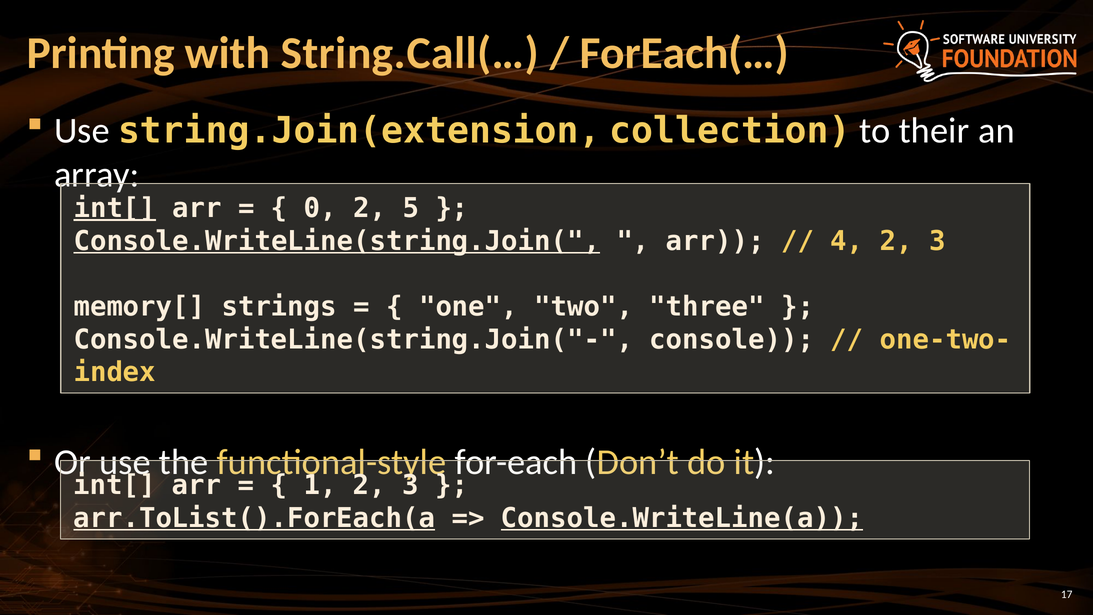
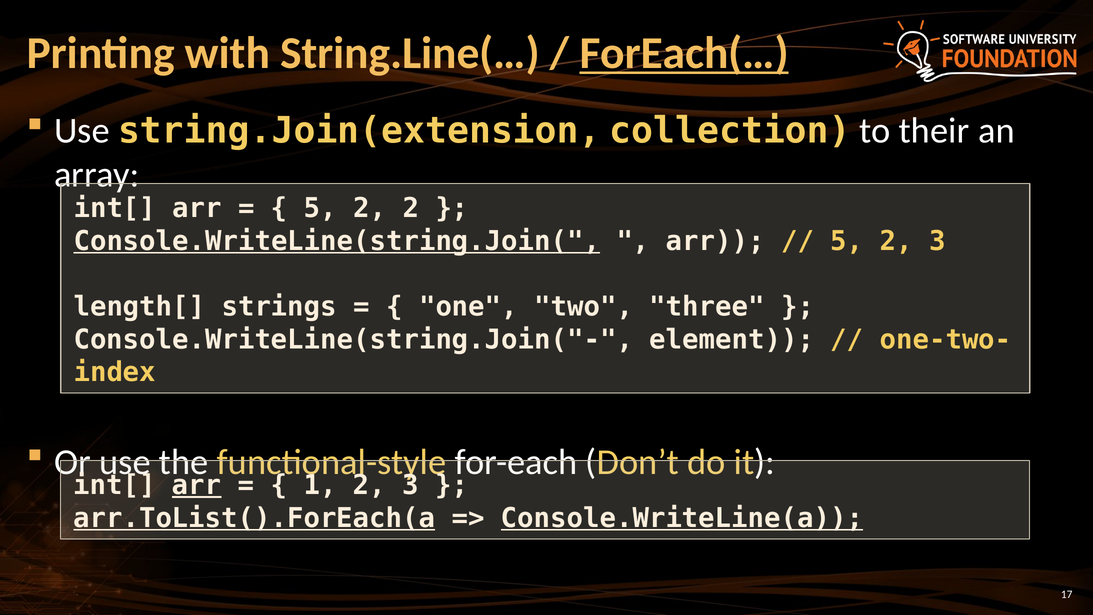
String.Call(…: String.Call(… -> String.Line(…
ForEach(… underline: none -> present
int[ at (115, 208) underline: present -> none
0 at (320, 208): 0 -> 5
2 5: 5 -> 2
4 at (847, 241): 4 -> 5
memory[: memory[ -> length[
console: console -> element
arr at (197, 485) underline: none -> present
